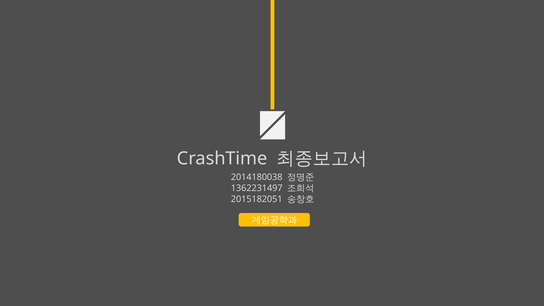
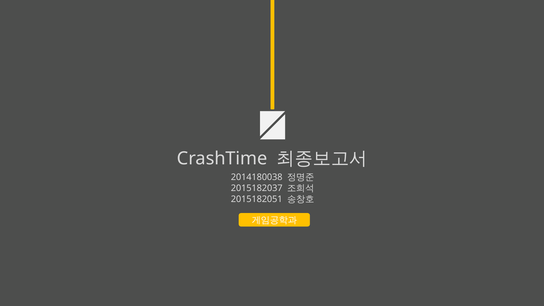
1362231497: 1362231497 -> 2015182037
